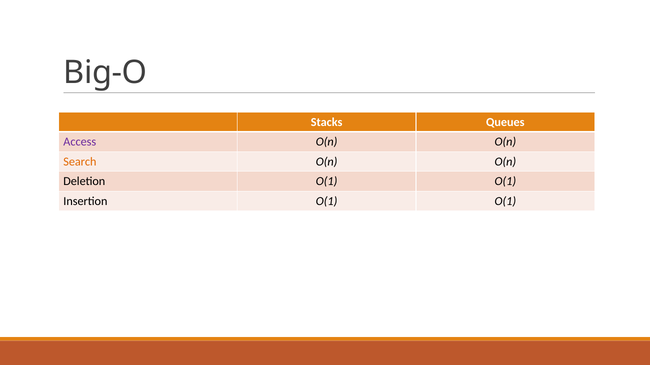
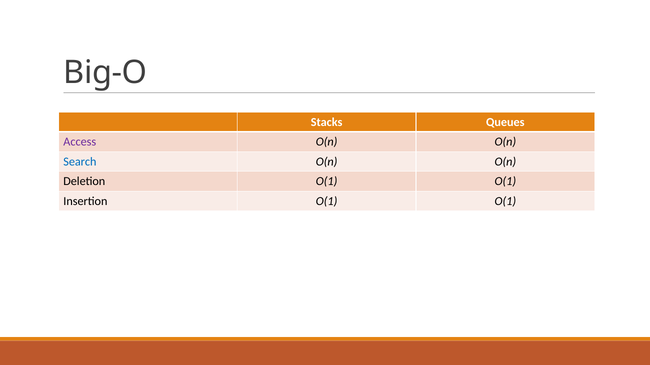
Search colour: orange -> blue
